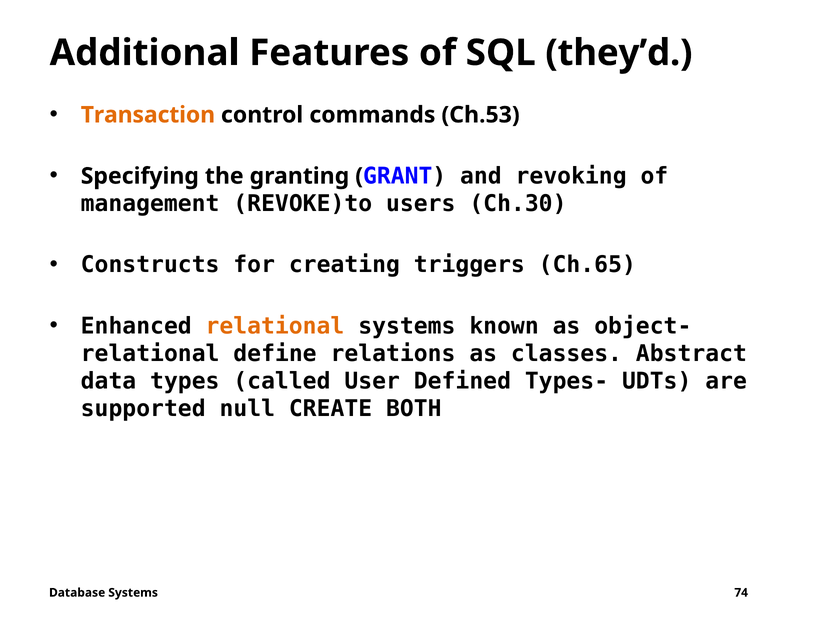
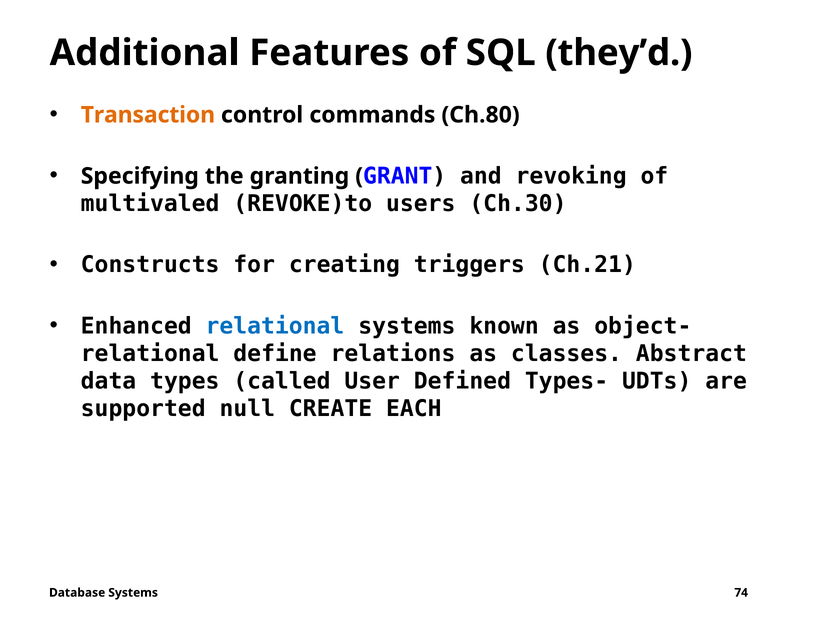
Ch.53: Ch.53 -> Ch.80
management: management -> multivaled
Ch.65: Ch.65 -> Ch.21
relational at (275, 326) colour: orange -> blue
BOTH: BOTH -> EACH
